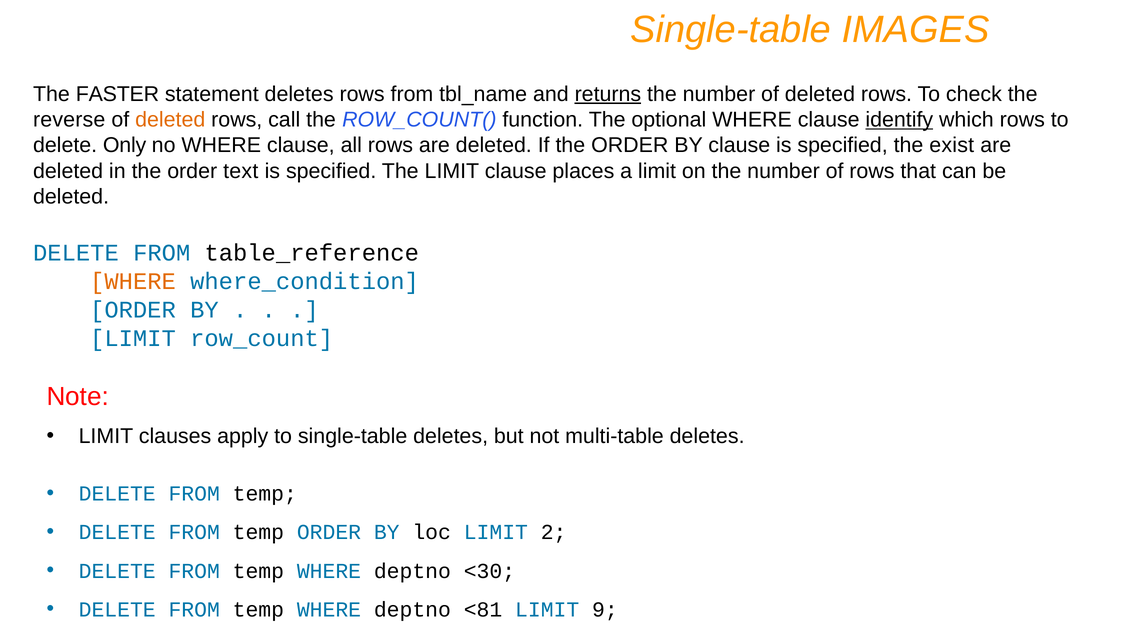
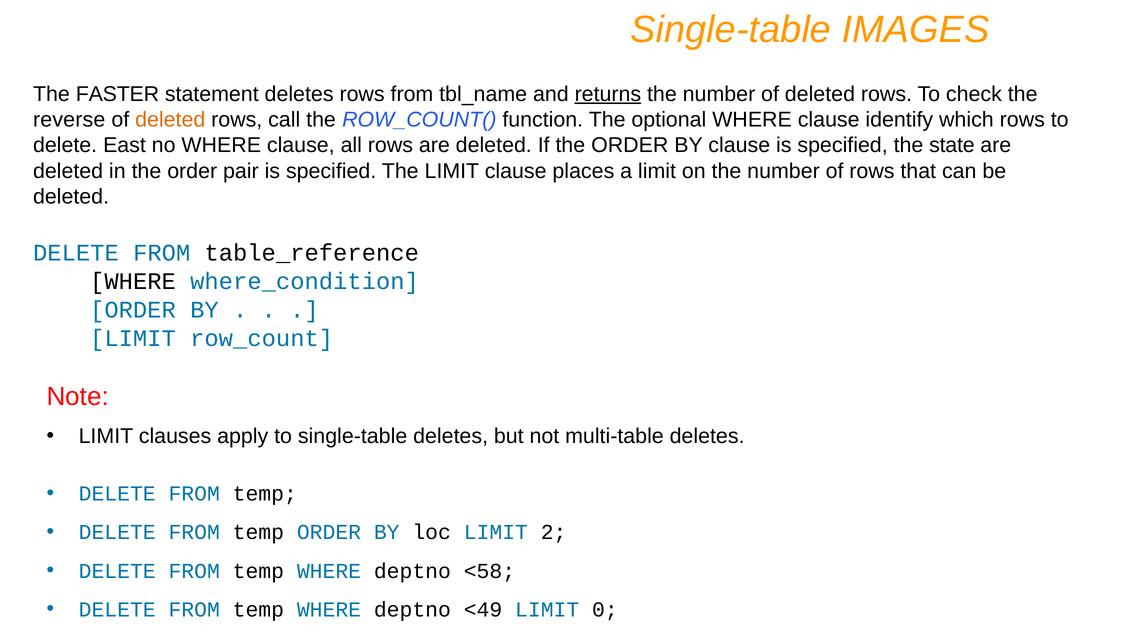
identify underline: present -> none
Only: Only -> East
exist: exist -> state
text: text -> pair
WHERE at (133, 281) colour: orange -> black
<30: <30 -> <58
<81: <81 -> <49
9: 9 -> 0
